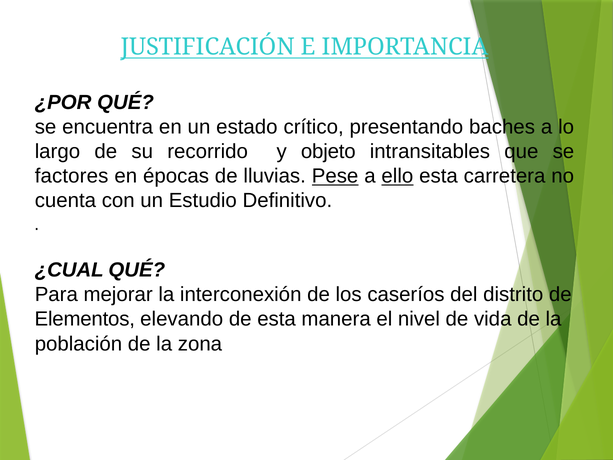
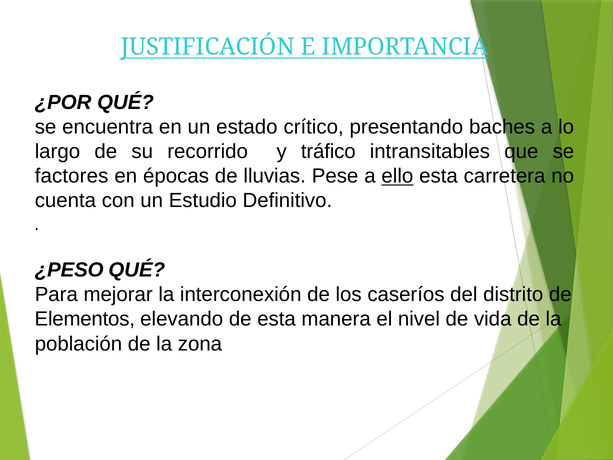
objeto: objeto -> tráfico
Pese underline: present -> none
¿CUAL: ¿CUAL -> ¿PESO
